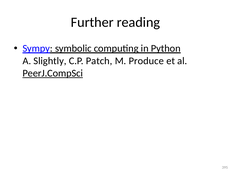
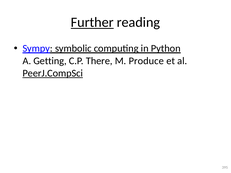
Further underline: none -> present
Slightly: Slightly -> Getting
Patch: Patch -> There
